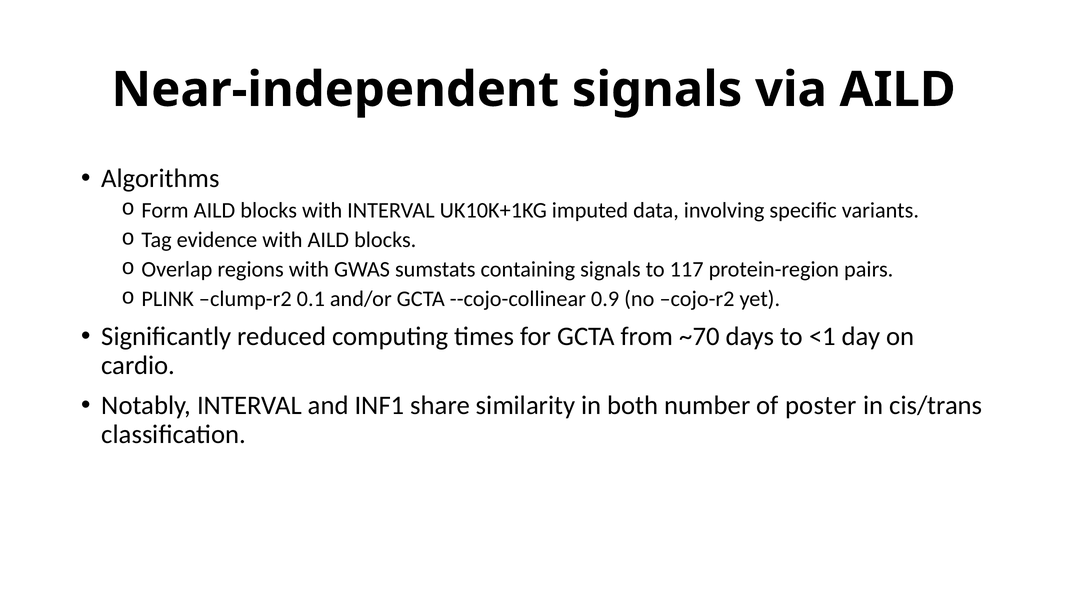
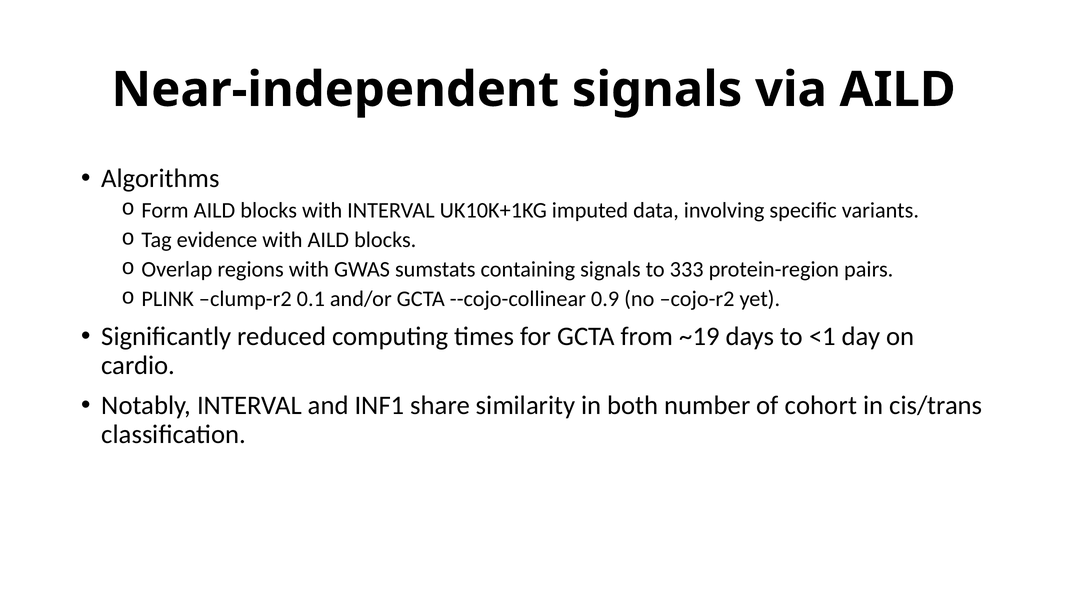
117: 117 -> 333
~70: ~70 -> ~19
poster: poster -> cohort
